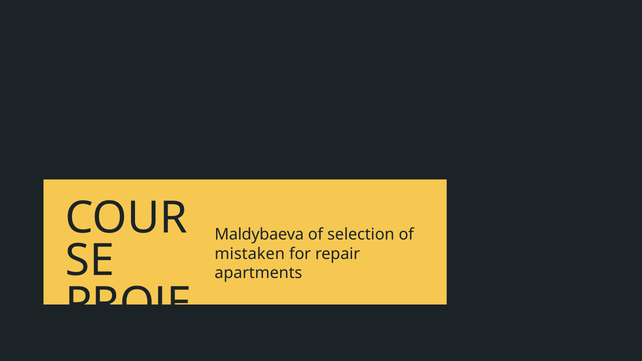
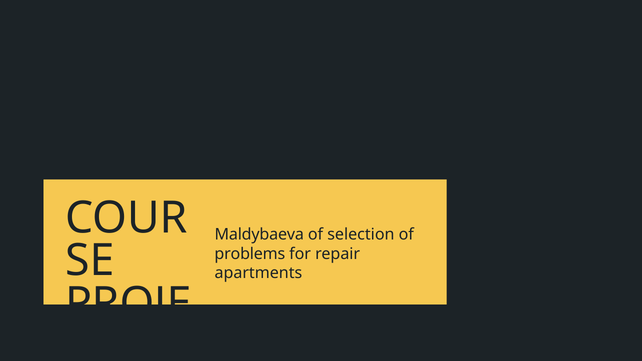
mistaken: mistaken -> problems
